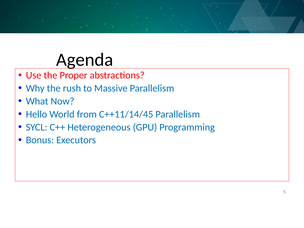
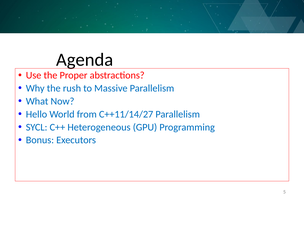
C++11/14/45: C++11/14/45 -> C++11/14/27
